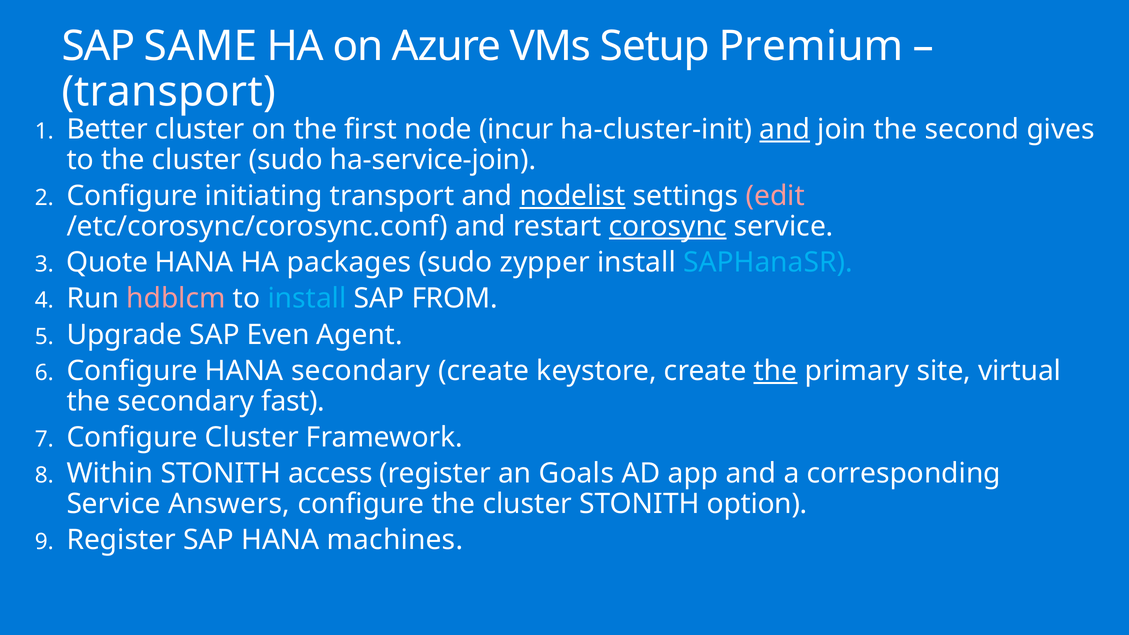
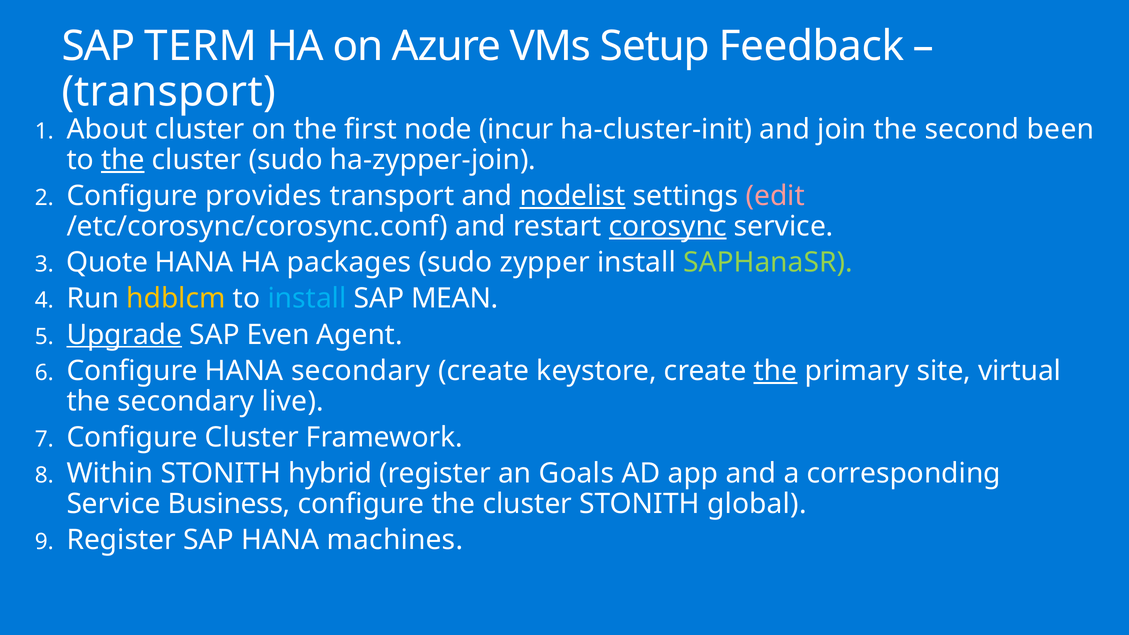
SAME: SAME -> TERM
Premium: Premium -> Feedback
Better: Better -> About
and at (785, 129) underline: present -> none
gives: gives -> been
the at (123, 160) underline: none -> present
ha-service-join: ha-service-join -> ha-zypper-join
initiating: initiating -> provides
SAPHanaSR colour: light blue -> light green
hdblcm colour: pink -> yellow
FROM: FROM -> MEAN
Upgrade underline: none -> present
fast: fast -> live
access: access -> hybrid
Answers: Answers -> Business
option: option -> global
